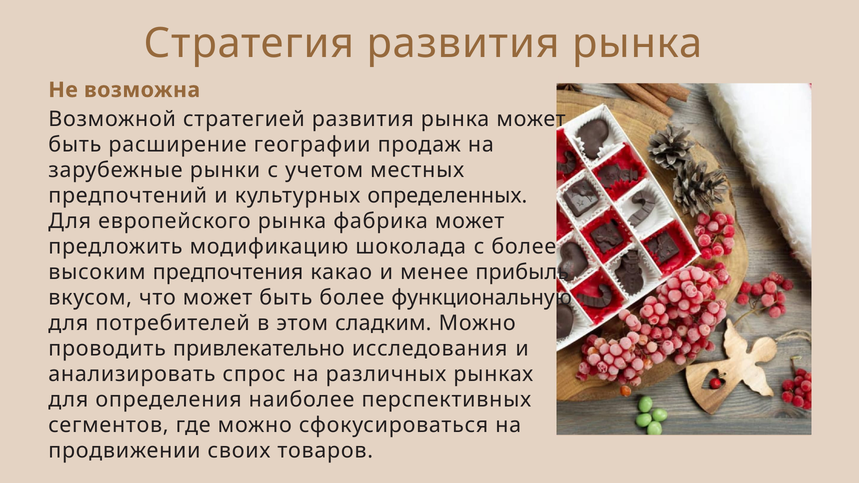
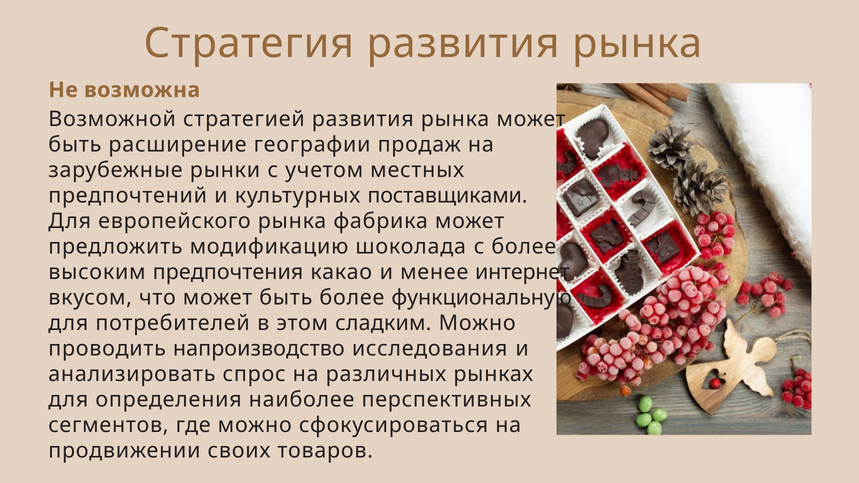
определенных: определенных -> поставщиками
прибыль: прибыль -> интернет
привлекательно: привлекательно -> напроизводство
